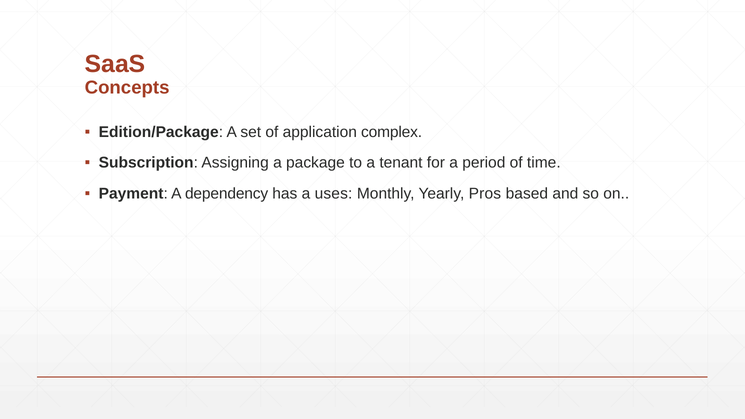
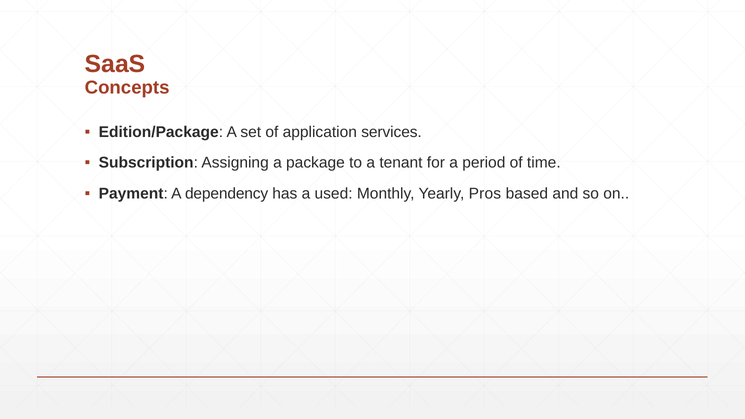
complex: complex -> services
uses: uses -> used
